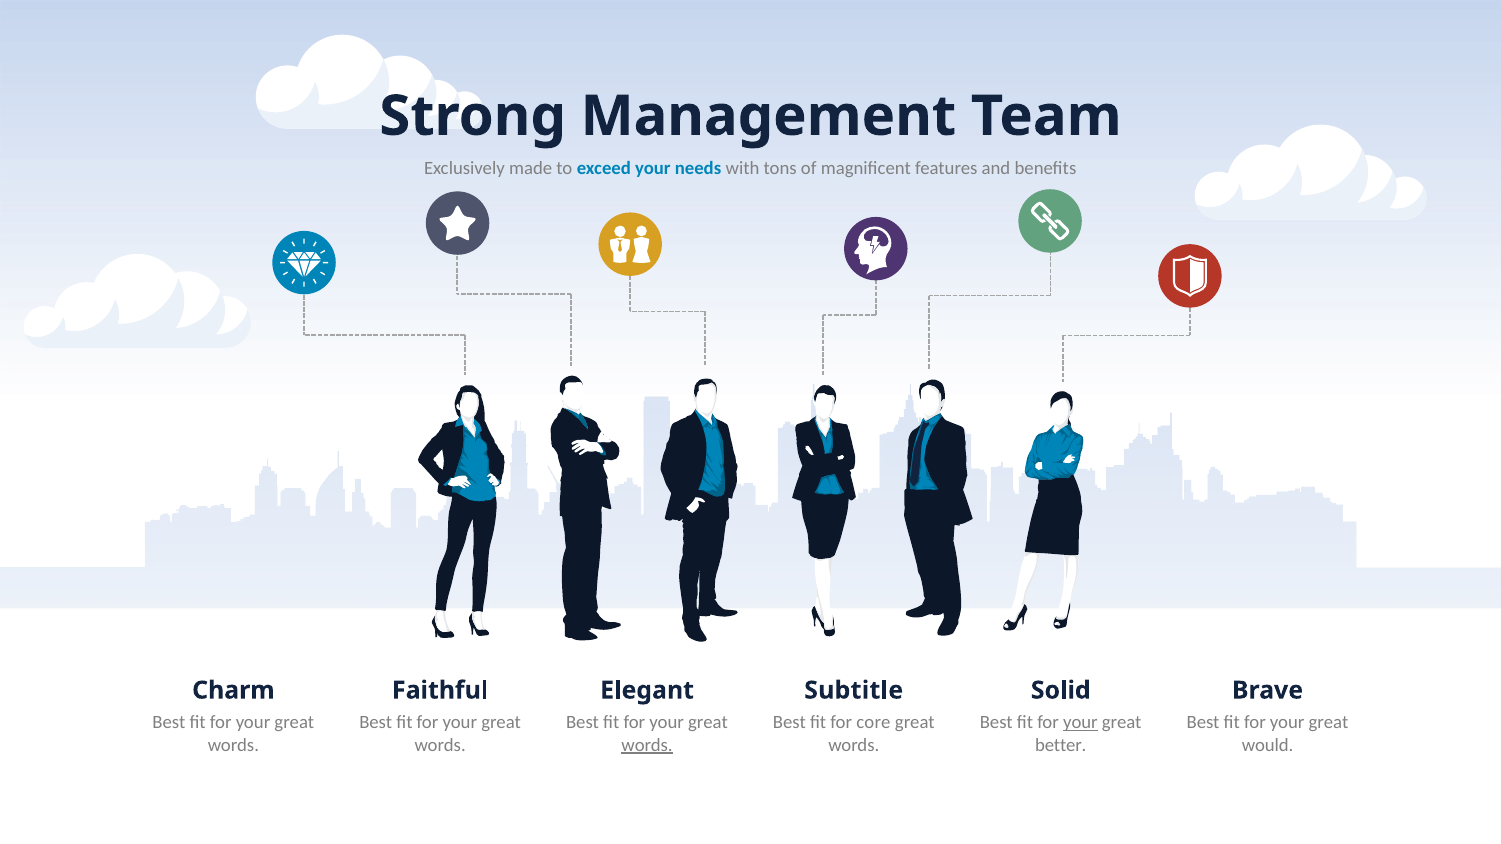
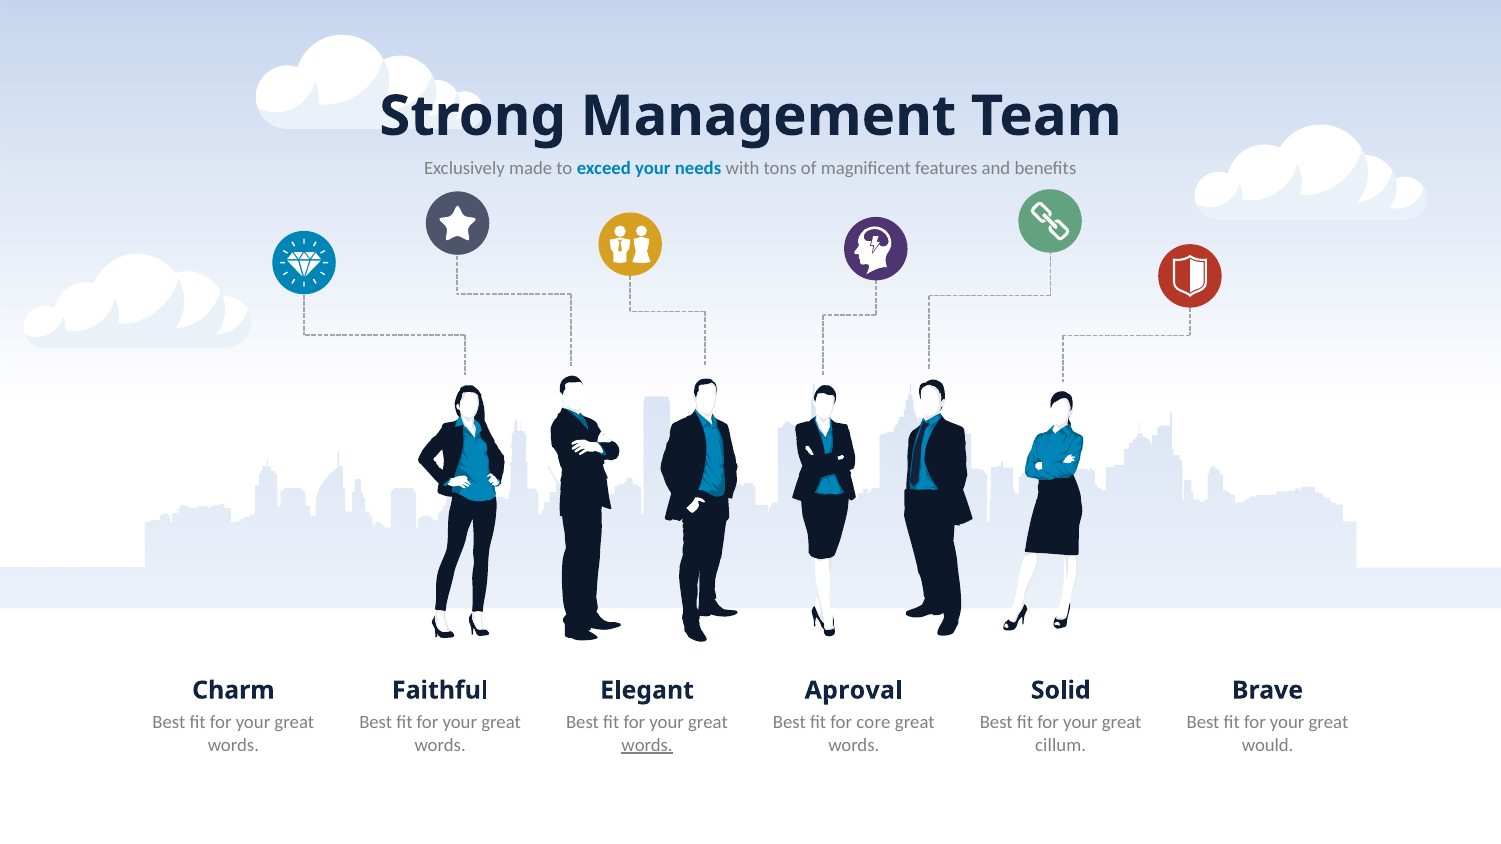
Subtitle: Subtitle -> Aproval
your at (1080, 723) underline: present -> none
better: better -> cillum
